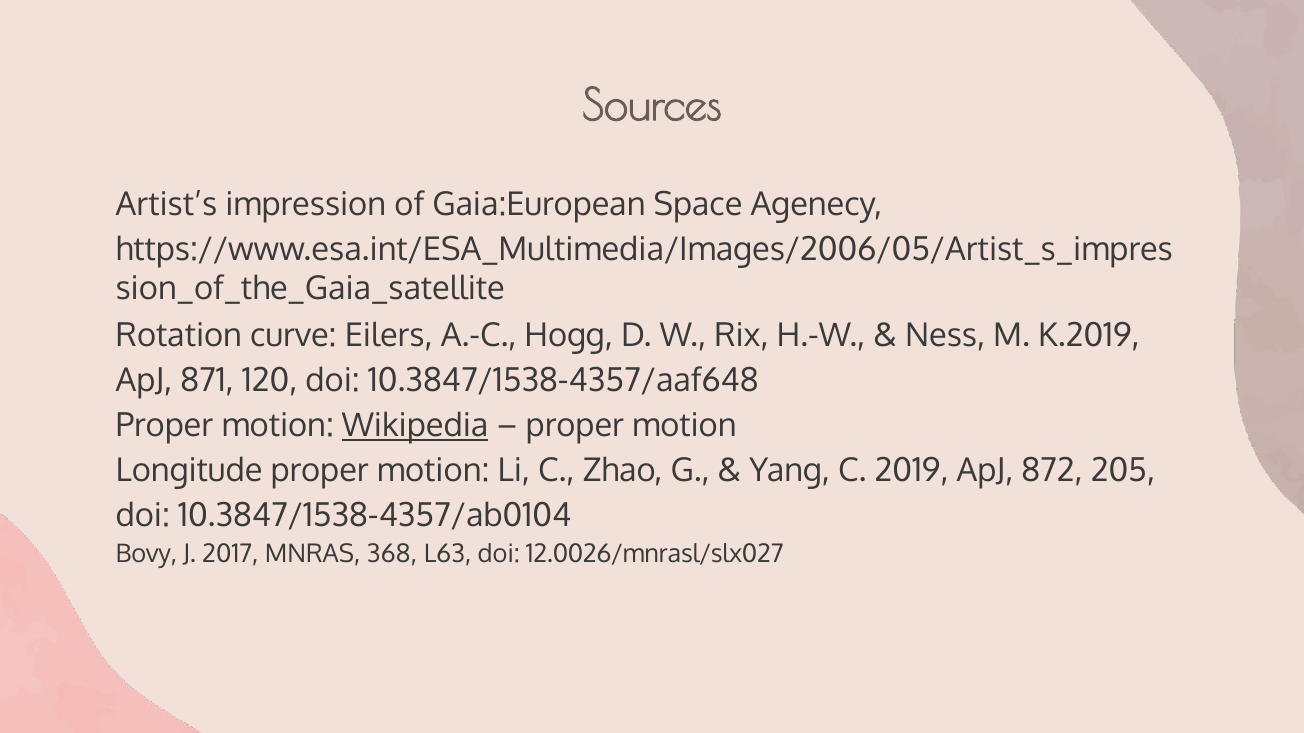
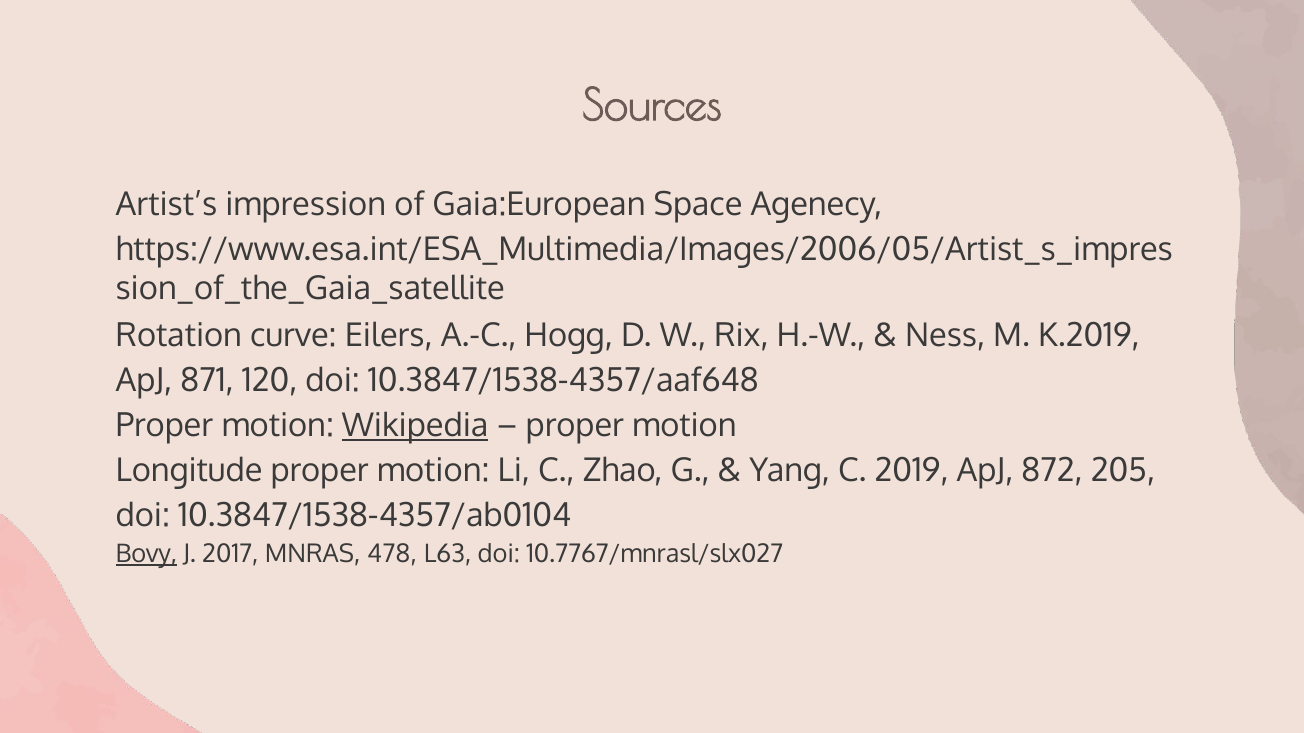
Bovy underline: none -> present
368: 368 -> 478
12.0026/mnrasl/slx027: 12.0026/mnrasl/slx027 -> 10.7767/mnrasl/slx027
